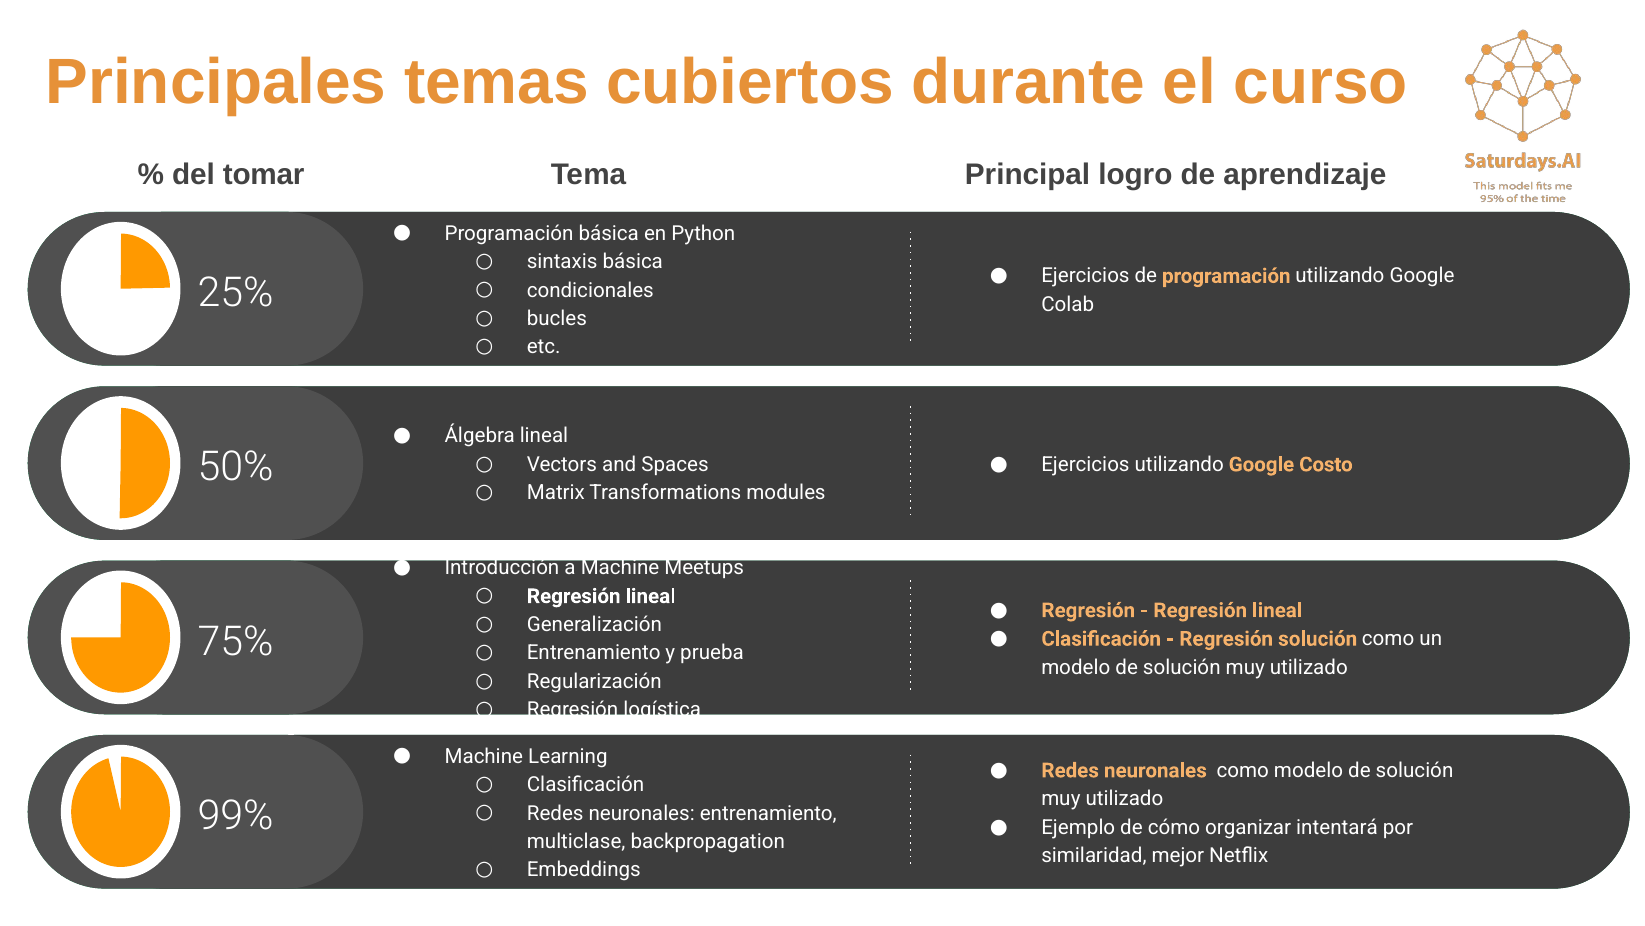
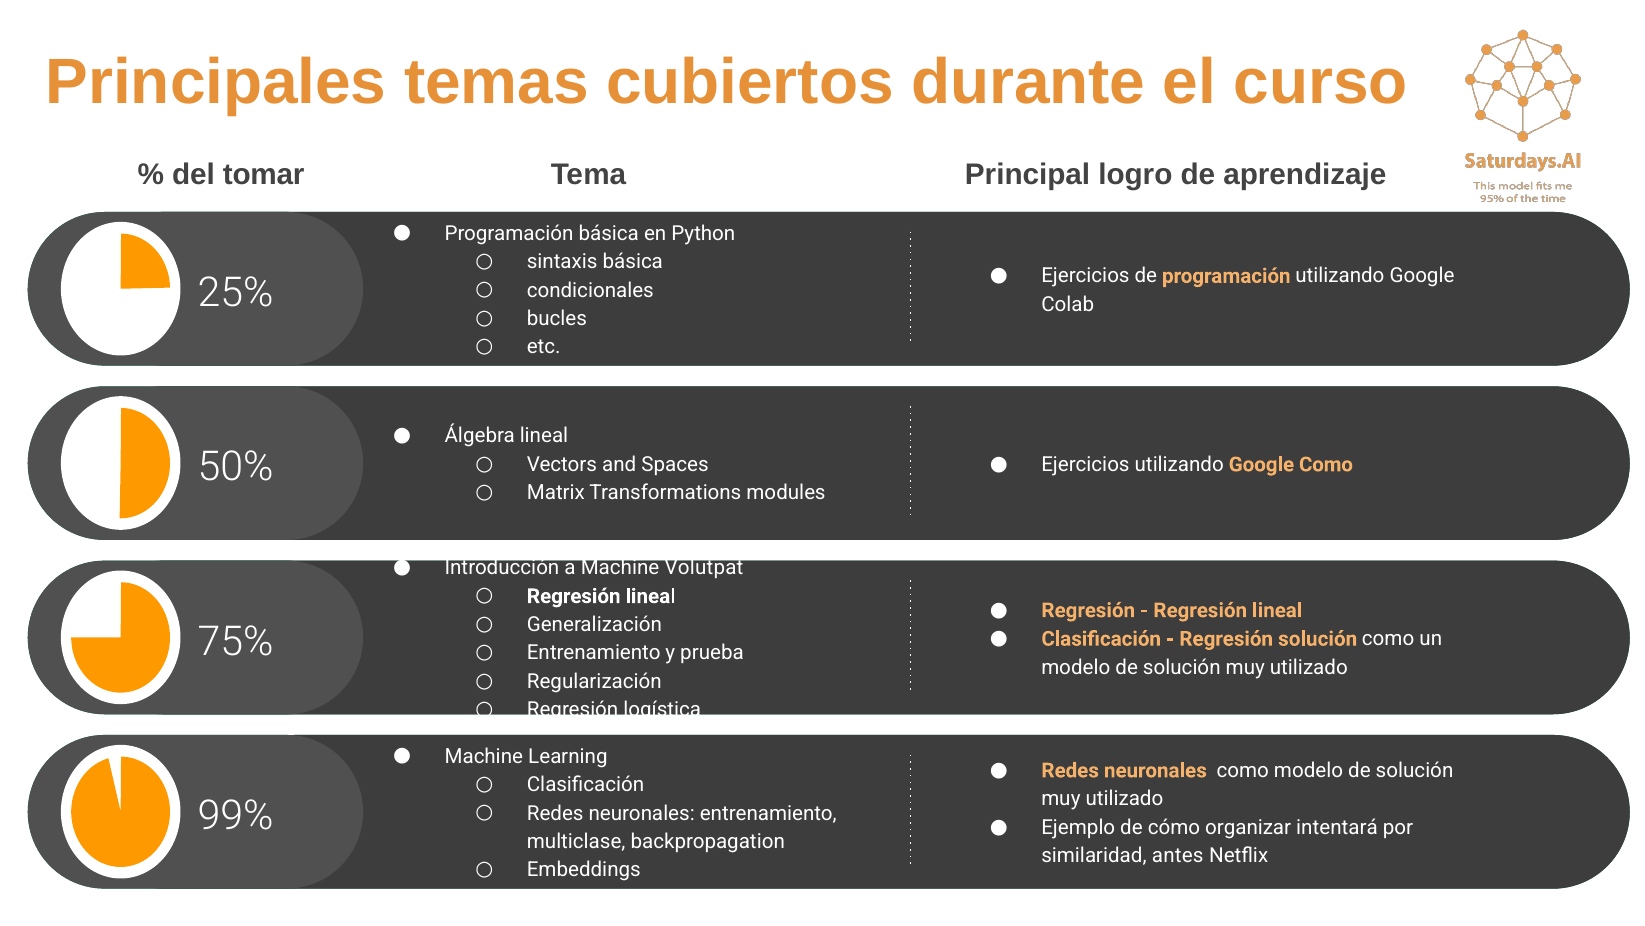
Google Costo: Costo -> Como
Machine Meetups: Meetups -> Volutpat
mejor: mejor -> antes
